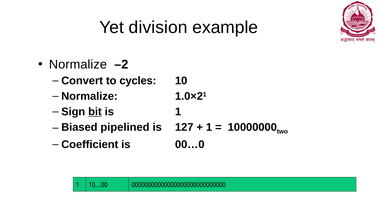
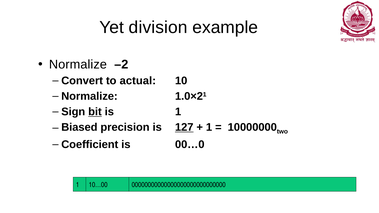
cycles: cycles -> actual
pipelined: pipelined -> precision
127 underline: none -> present
